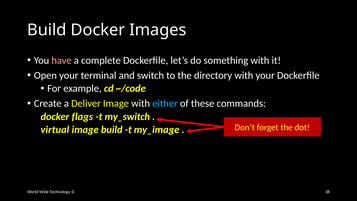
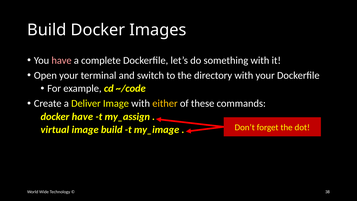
either colour: light blue -> yellow
docker flags: flags -> have
my_switch: my_switch -> my_assign
